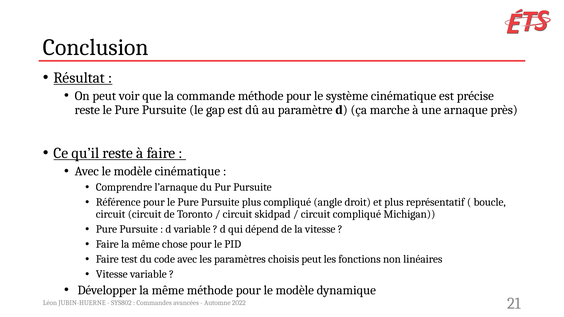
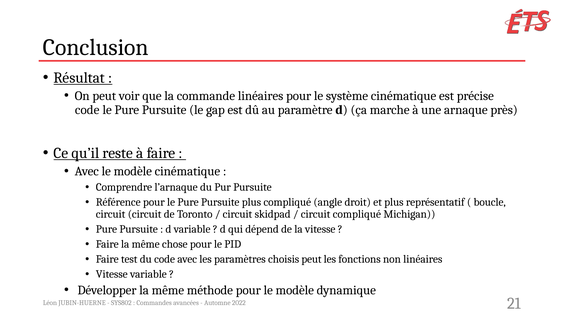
commande méthode: méthode -> linéaires
reste at (87, 110): reste -> code
